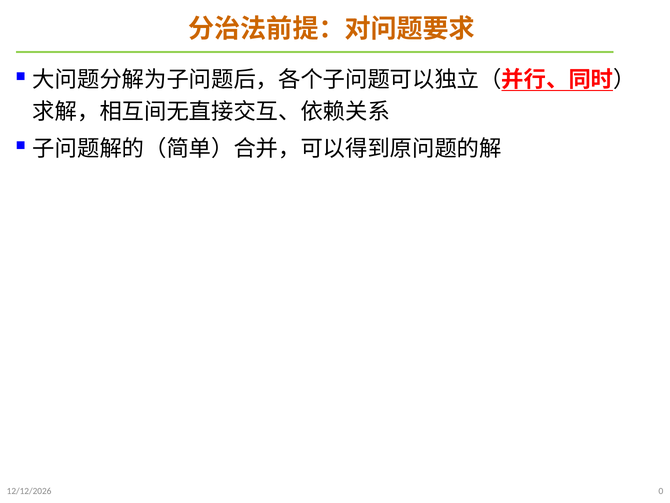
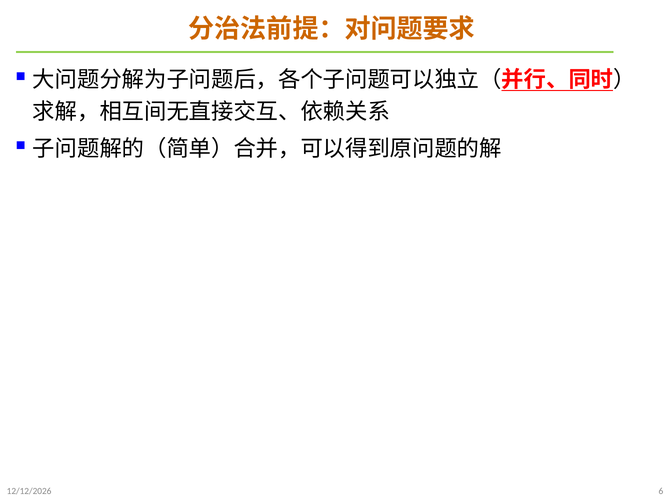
0: 0 -> 6
